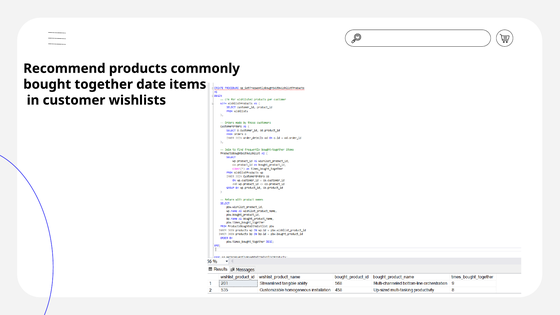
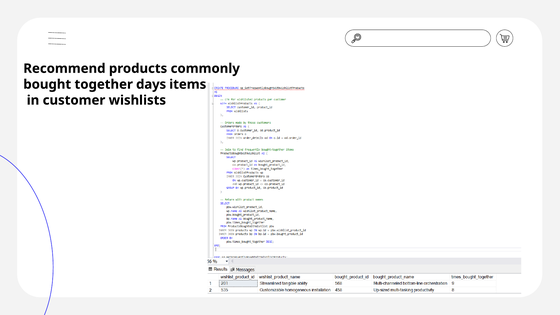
date: date -> days
